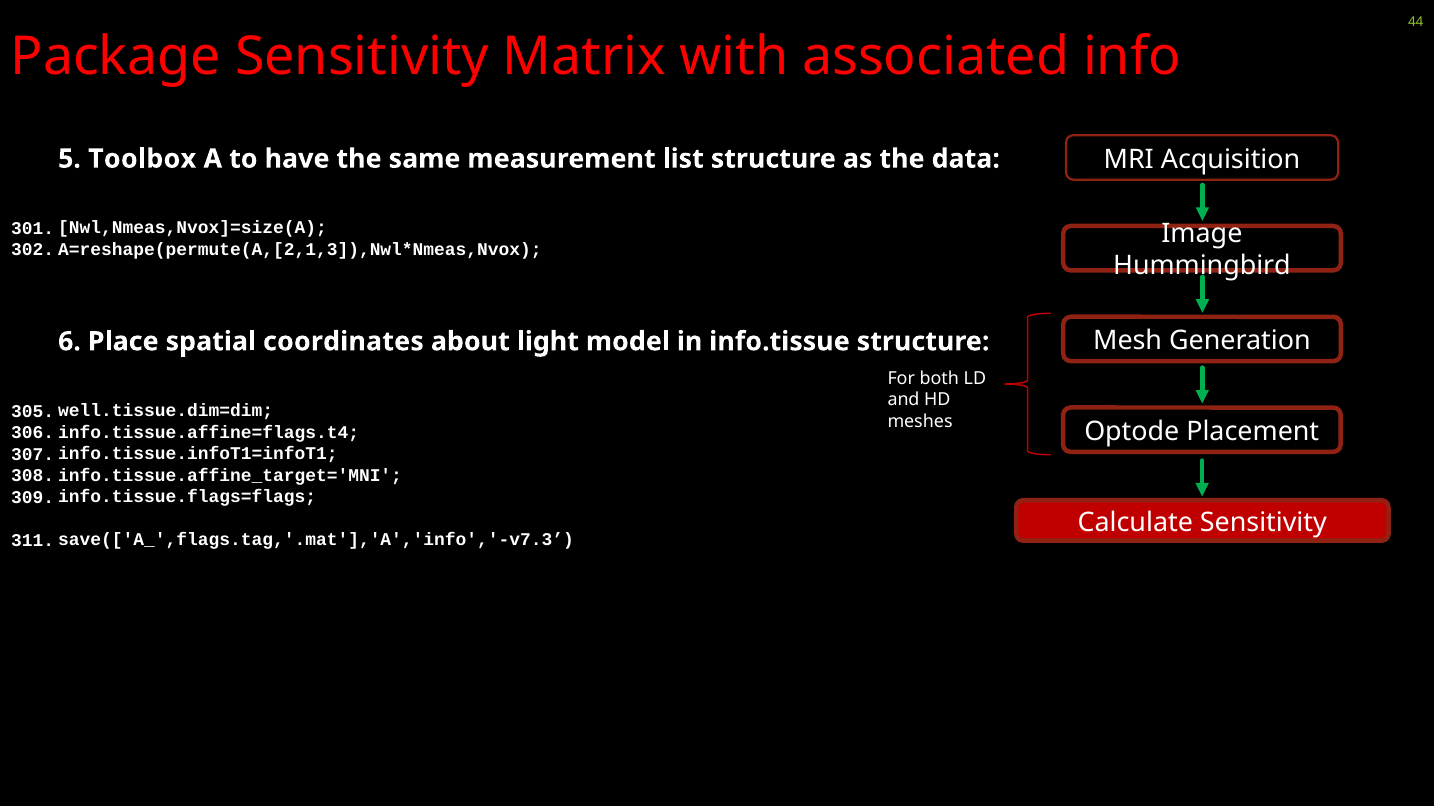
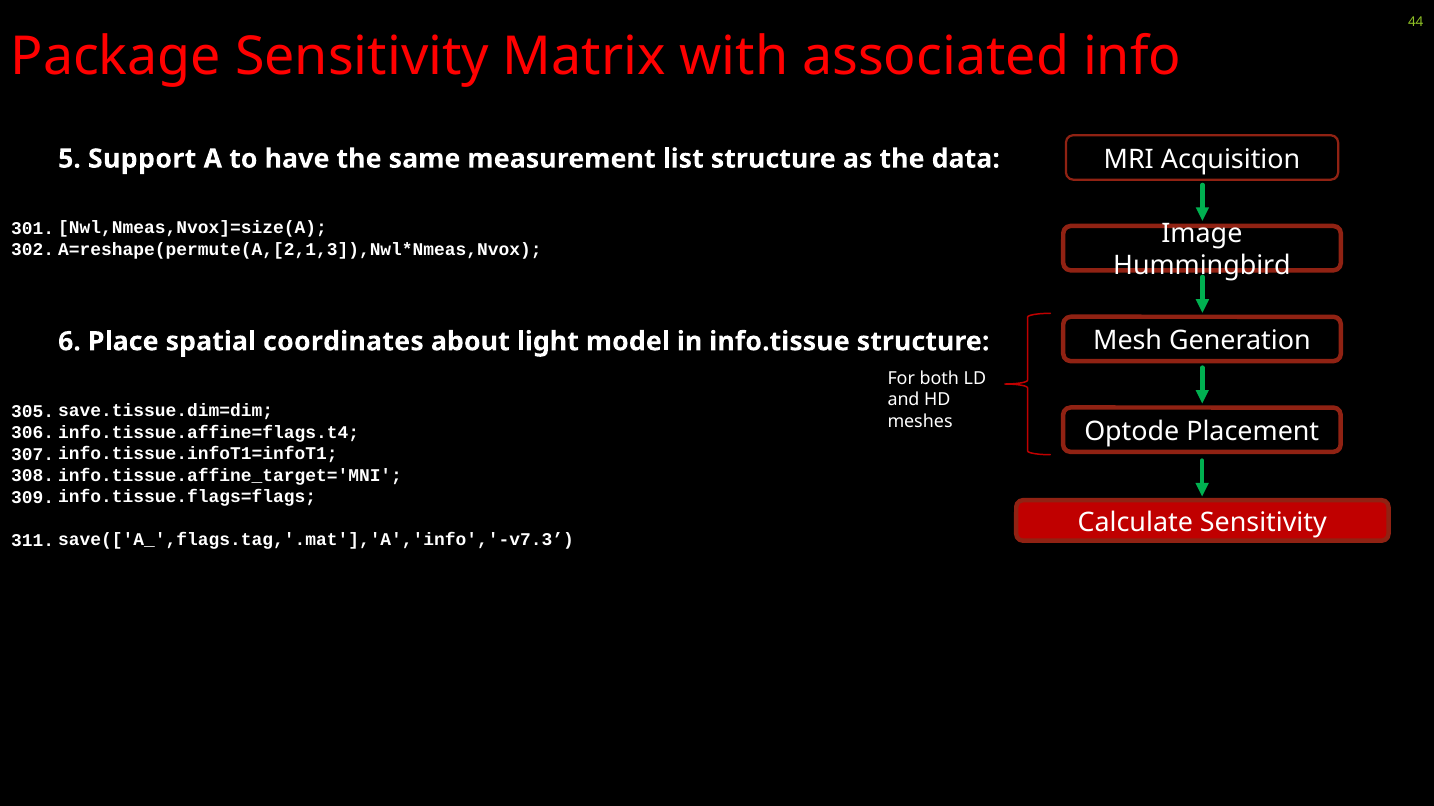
Toolbox: Toolbox -> Support
well.tissue.dim=dim: well.tissue.dim=dim -> save.tissue.dim=dim
